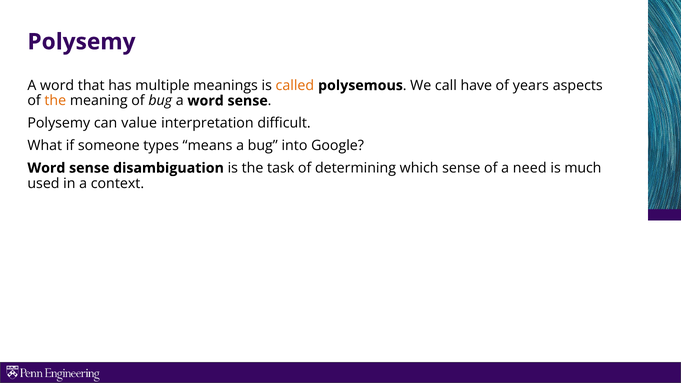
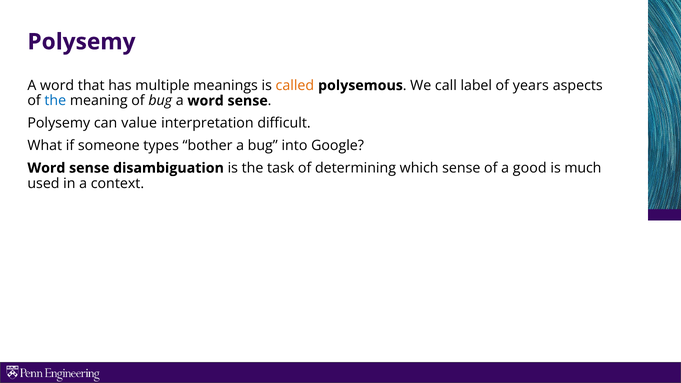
have: have -> label
the at (55, 101) colour: orange -> blue
means: means -> bother
need: need -> good
